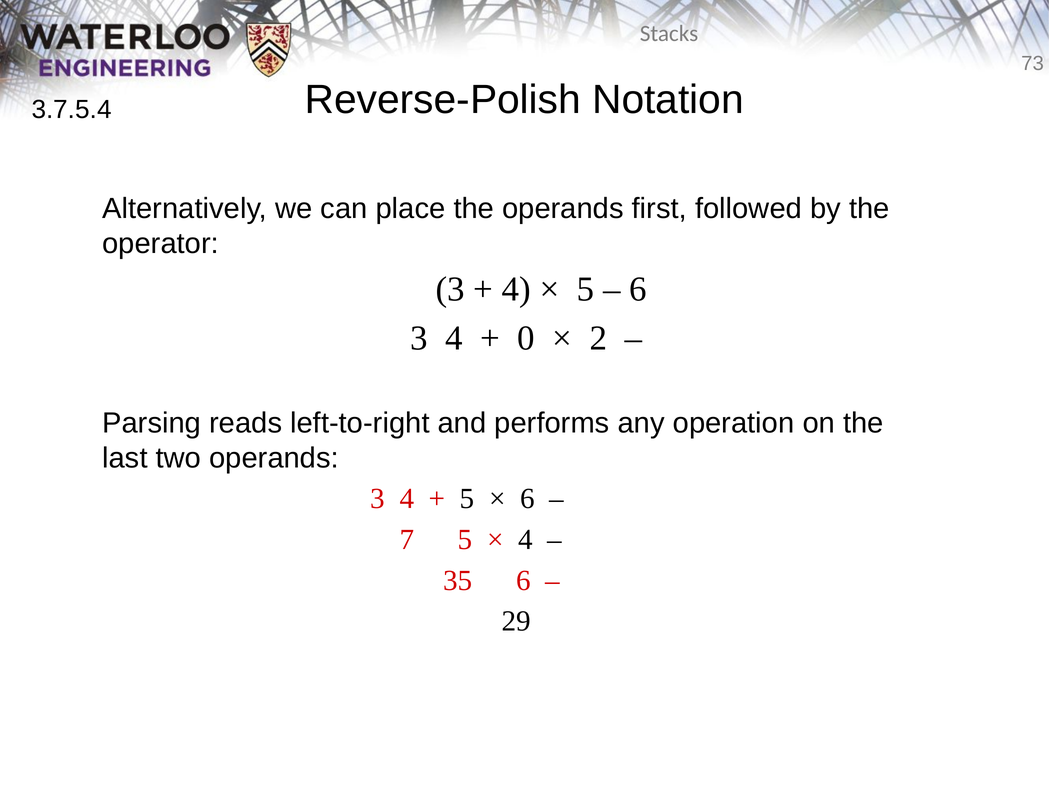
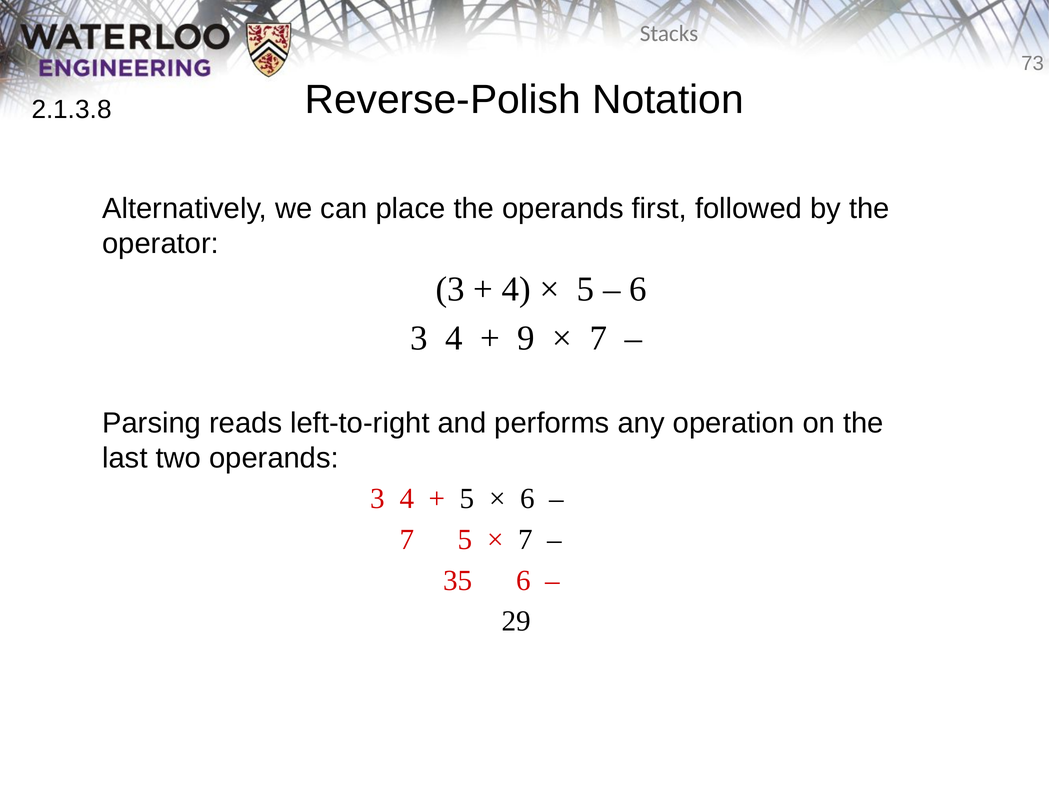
3.7.5.4: 3.7.5.4 -> 2.1.3.8
0: 0 -> 9
2 at (598, 338): 2 -> 7
4 at (526, 539): 4 -> 7
